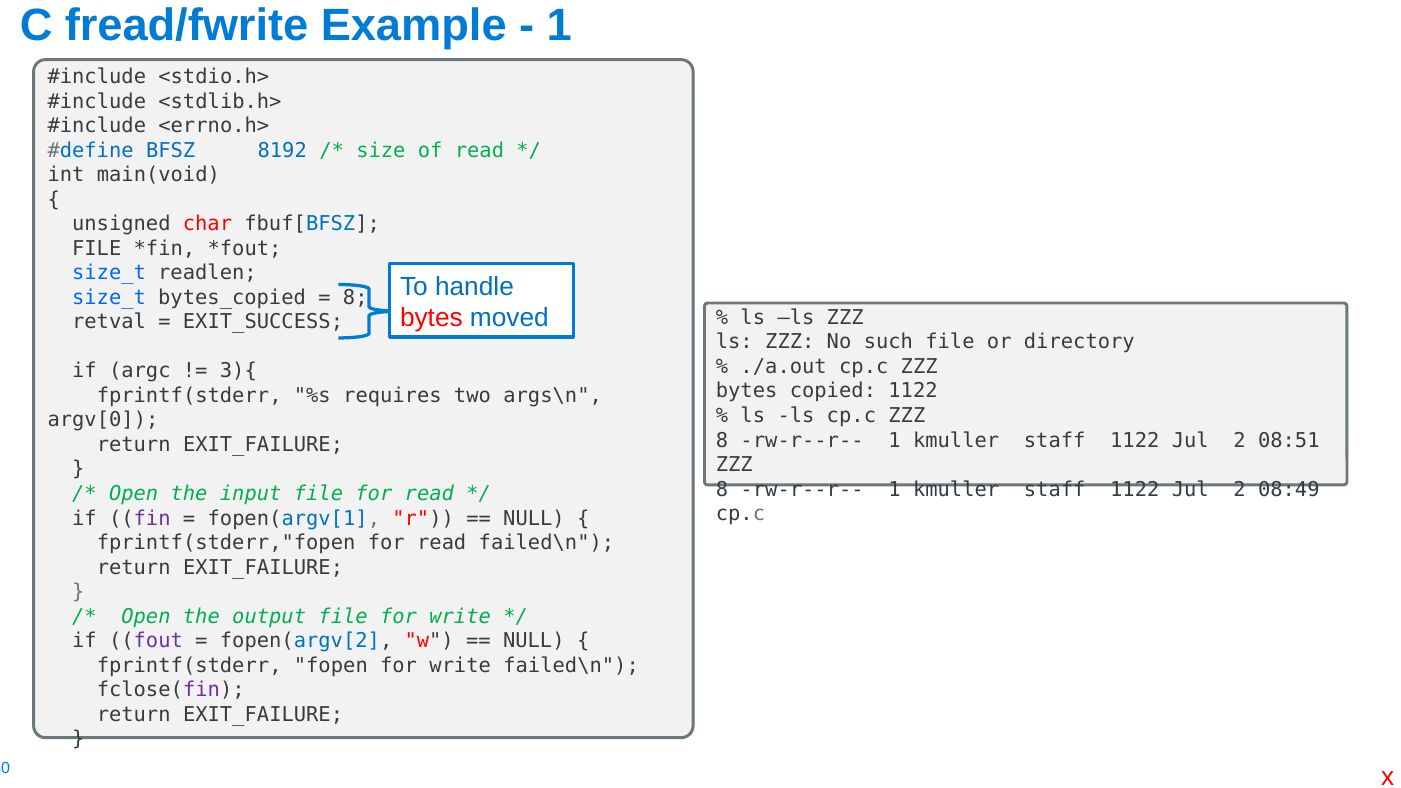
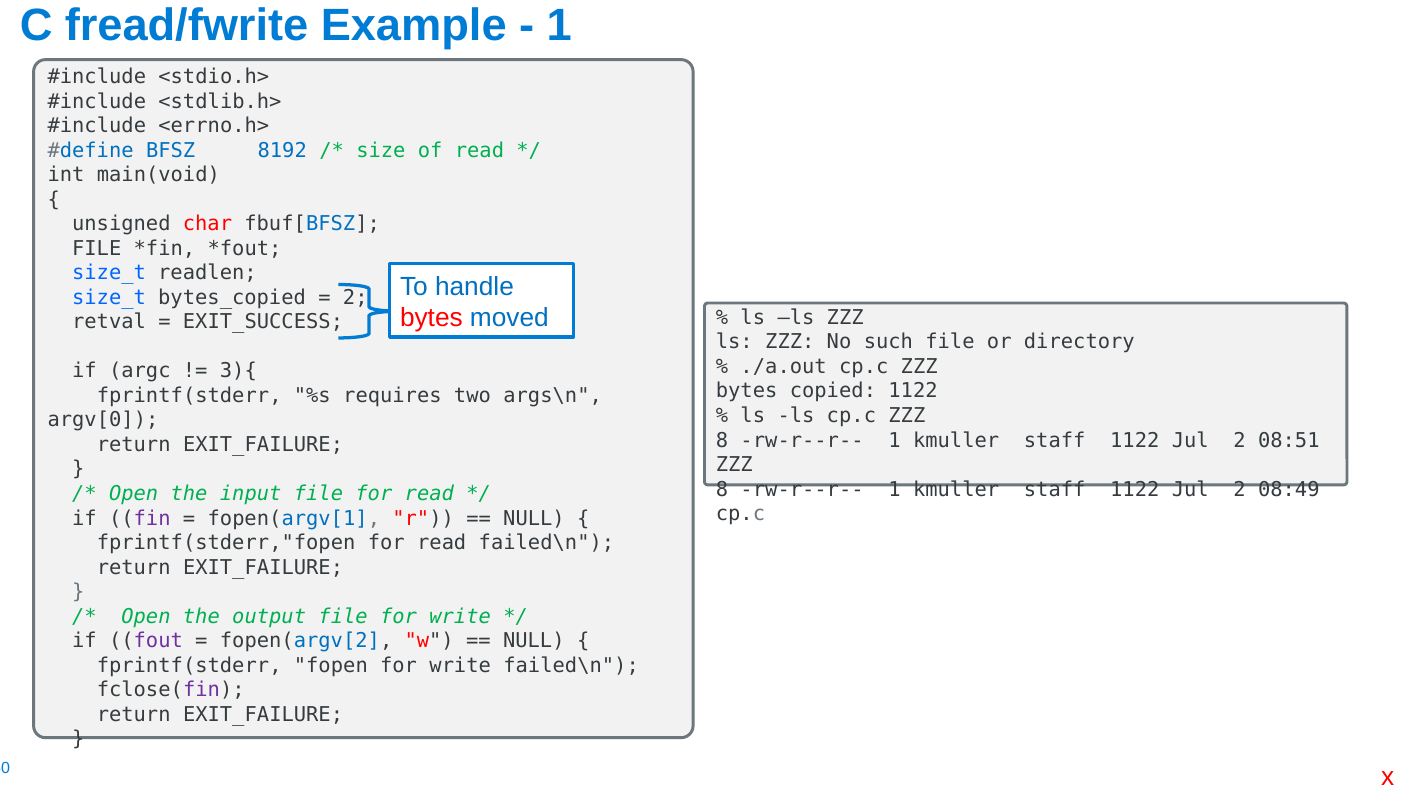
8 at (355, 298): 8 -> 2
